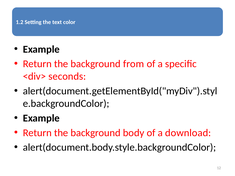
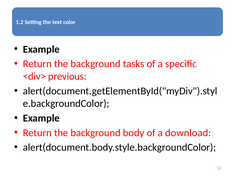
from: from -> tasks
seconds: seconds -> previous
